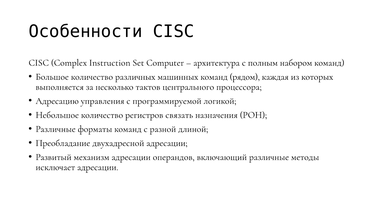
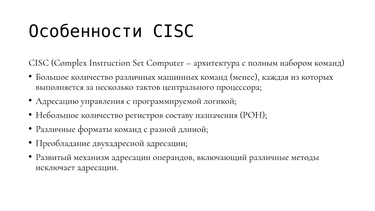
рядом: рядом -> менее
связать: связать -> составу
